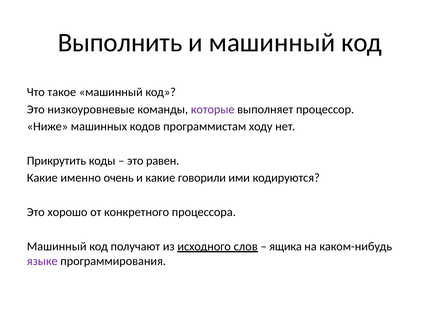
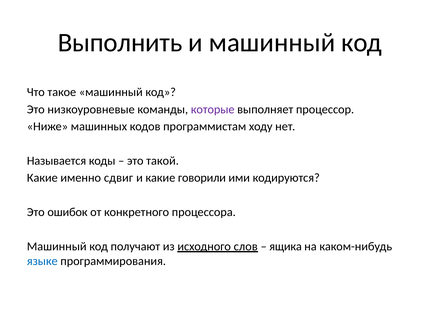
Прикрутить: Прикрутить -> Называется
равен: равен -> такой
очень: очень -> сдвиг
хорошо: хорошо -> ошибок
языке colour: purple -> blue
